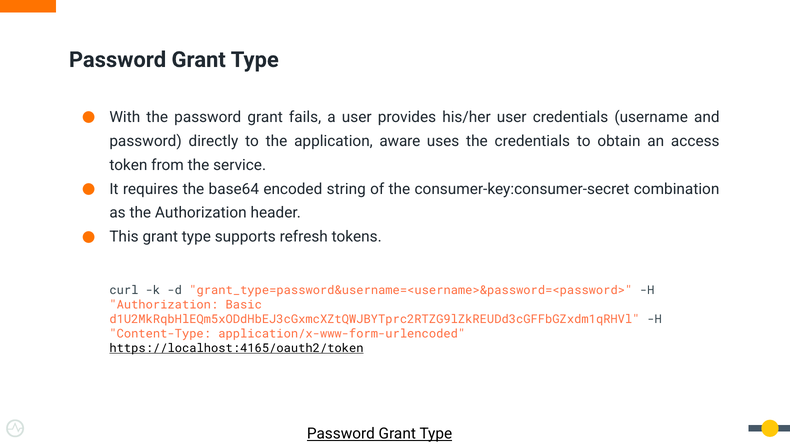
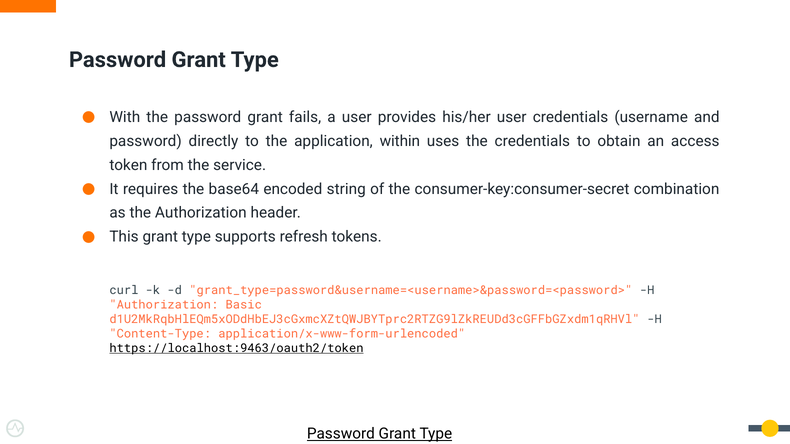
aware: aware -> within
https://localhost:4165/oauth2/token: https://localhost:4165/oauth2/token -> https://localhost:9463/oauth2/token
